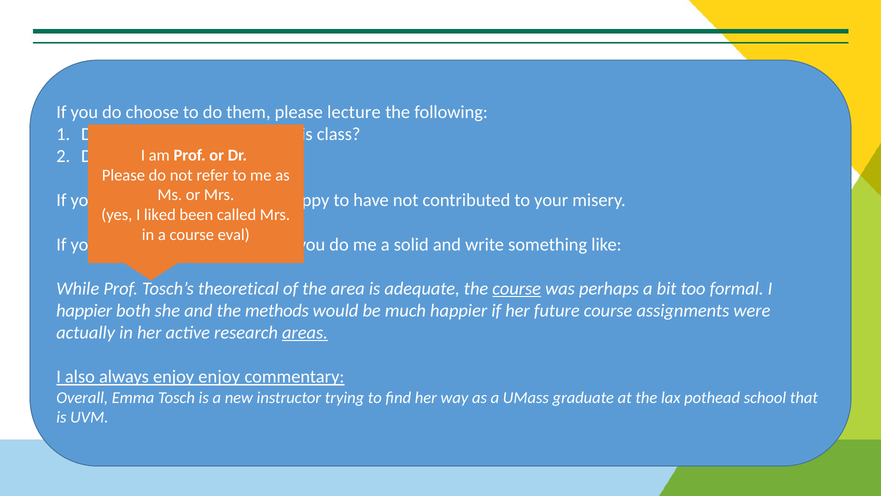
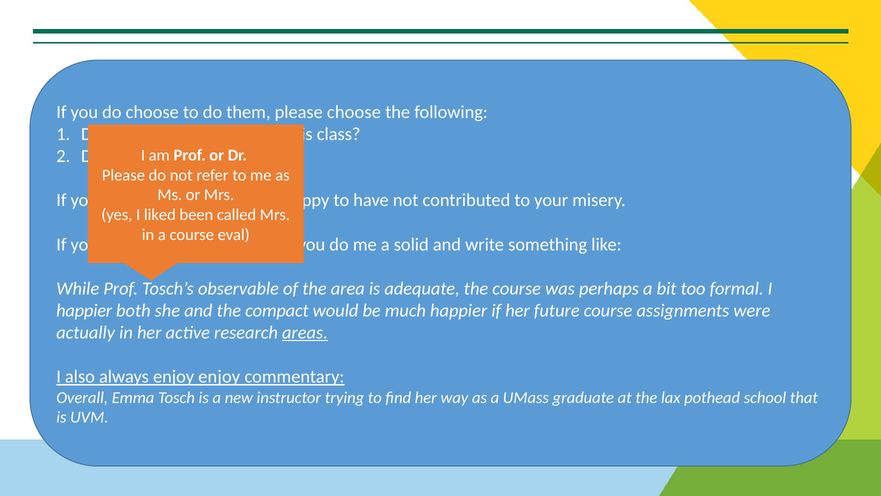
please lecture: lecture -> choose
theoretical: theoretical -> observable
course at (517, 288) underline: present -> none
methods: methods -> compact
